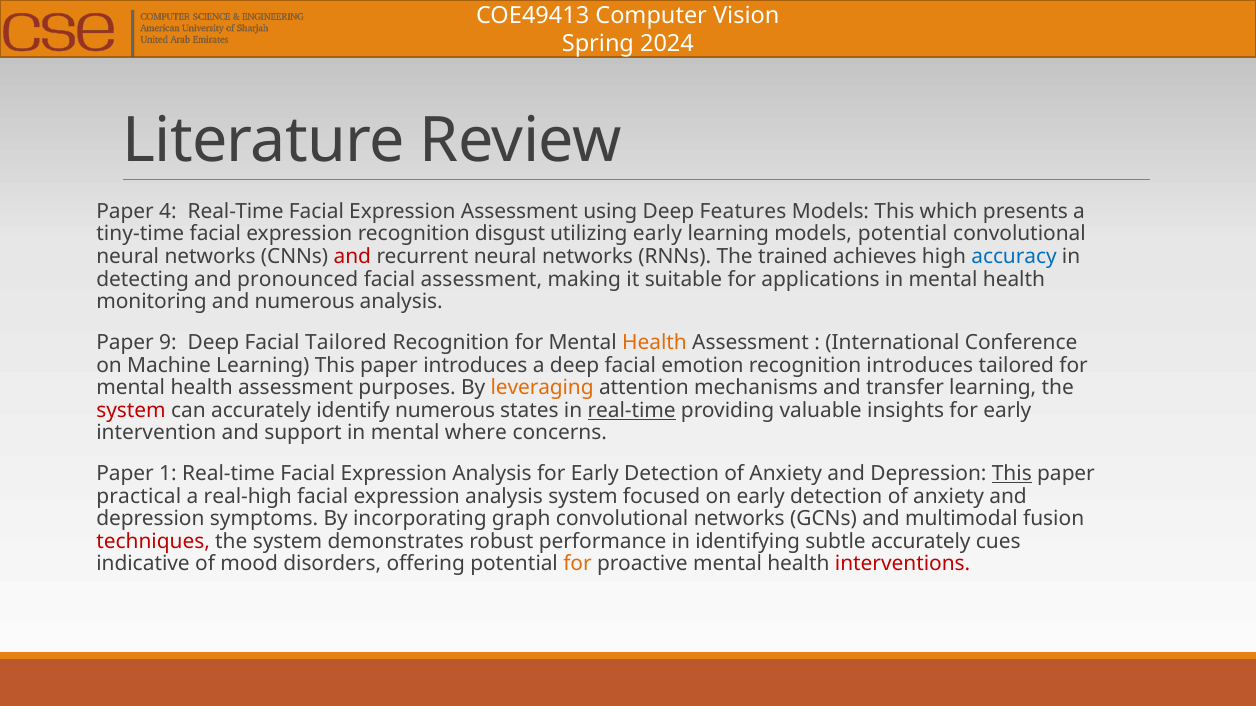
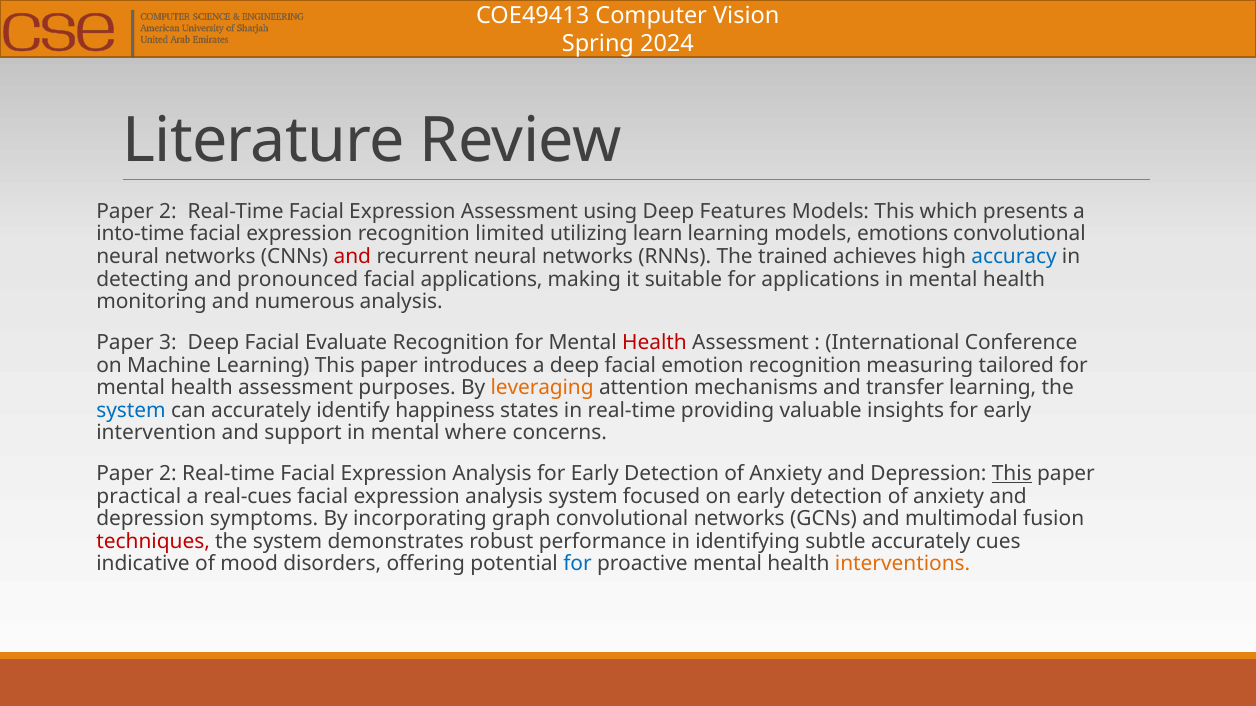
4 at (168, 212): 4 -> 2
tiny-time: tiny-time -> into-time
disgust: disgust -> limited
utilizing early: early -> learn
models potential: potential -> emotions
facial assessment: assessment -> applications
9: 9 -> 3
Facial Tailored: Tailored -> Evaluate
Health at (655, 343) colour: orange -> red
recognition introduces: introduces -> measuring
system at (131, 411) colour: red -> blue
identify numerous: numerous -> happiness
real-time at (632, 411) underline: present -> none
1 at (168, 474): 1 -> 2
real-high: real-high -> real-cues
for at (578, 564) colour: orange -> blue
interventions colour: red -> orange
